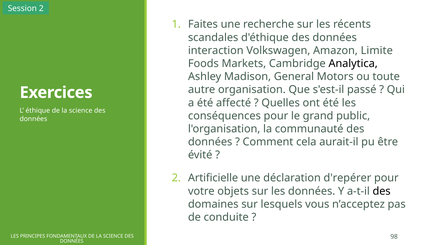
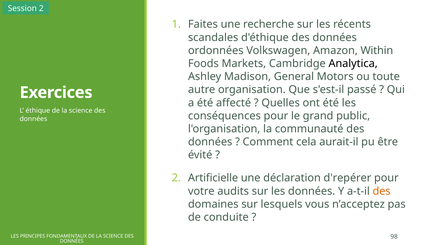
interaction: interaction -> ordonnées
Limite: Limite -> Within
objets: objets -> audits
des at (382, 191) colour: black -> orange
